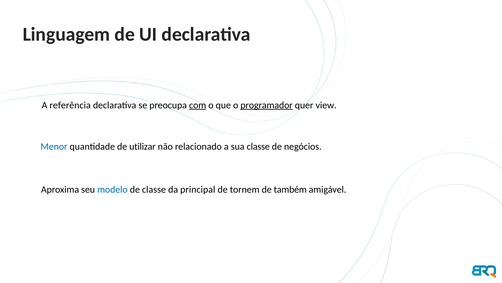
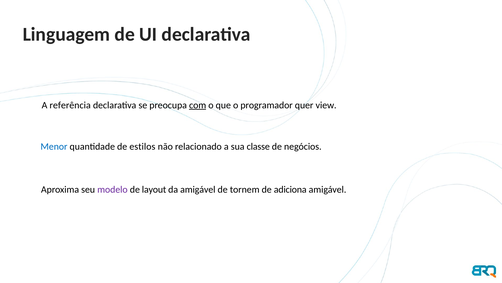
programador underline: present -> none
utilizar: utilizar -> estilos
modelo colour: blue -> purple
de classe: classe -> layout
da principal: principal -> amigável
também: também -> adiciona
